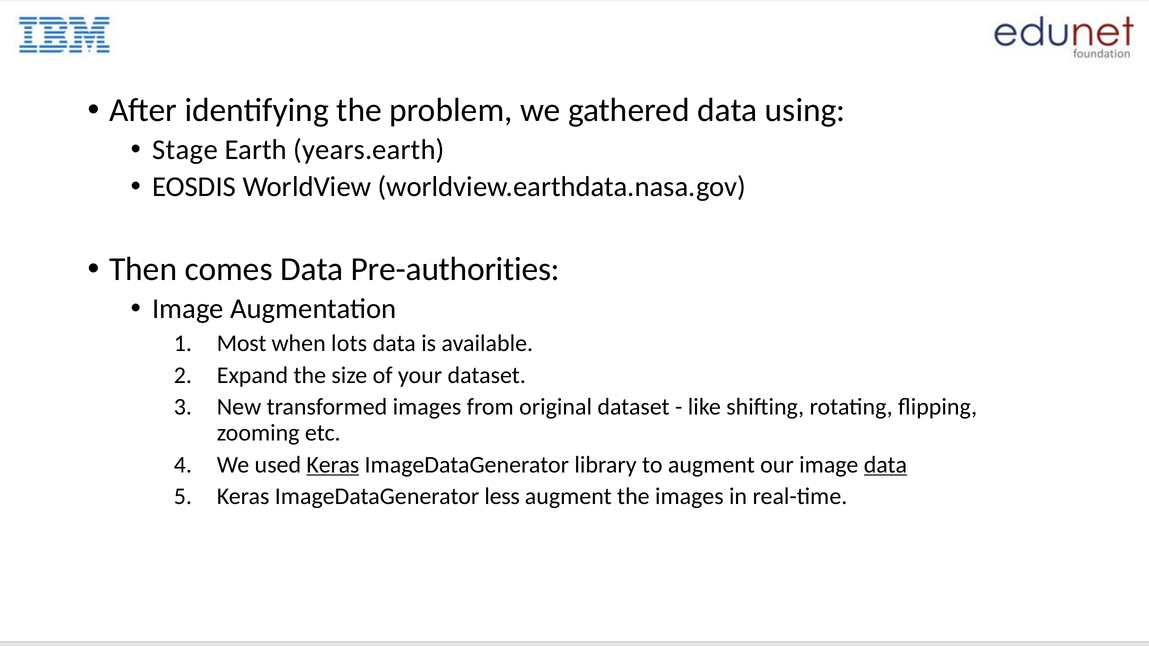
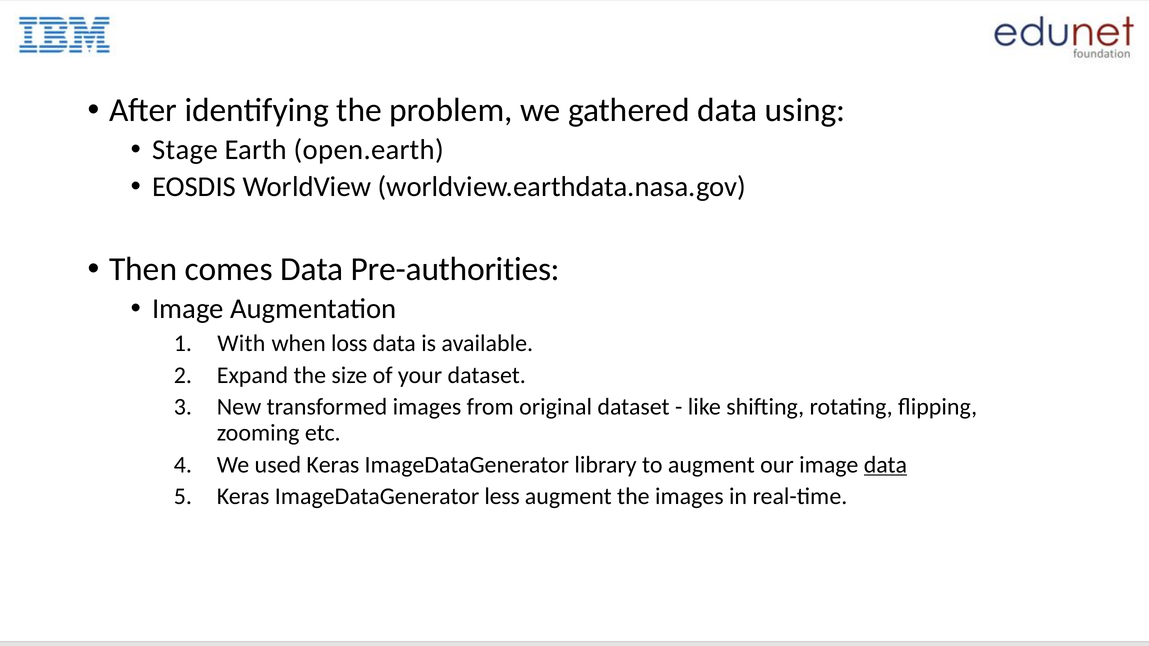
years.earth: years.earth -> open.earth
Most: Most -> With
lots: lots -> loss
Keras at (333, 465) underline: present -> none
